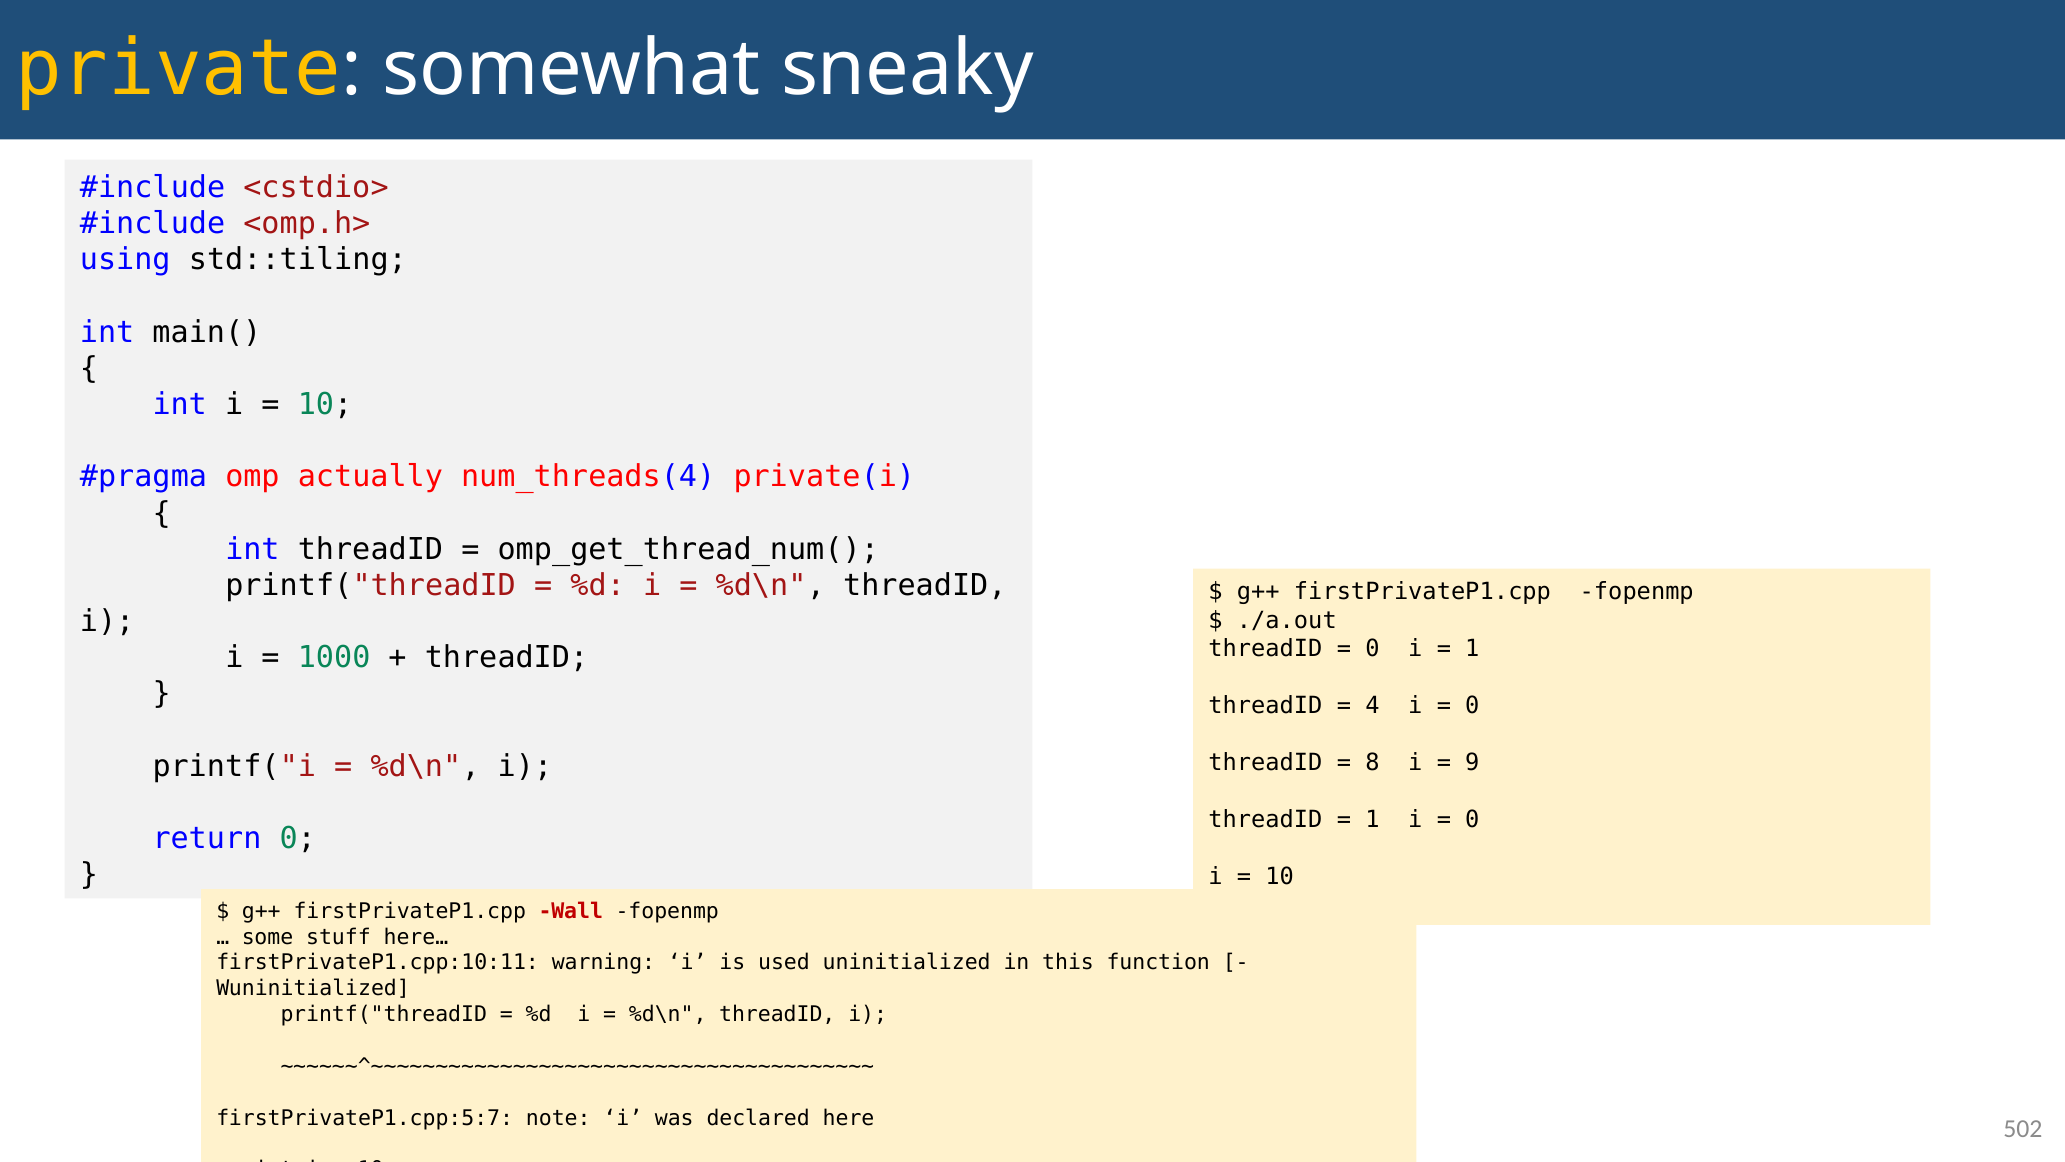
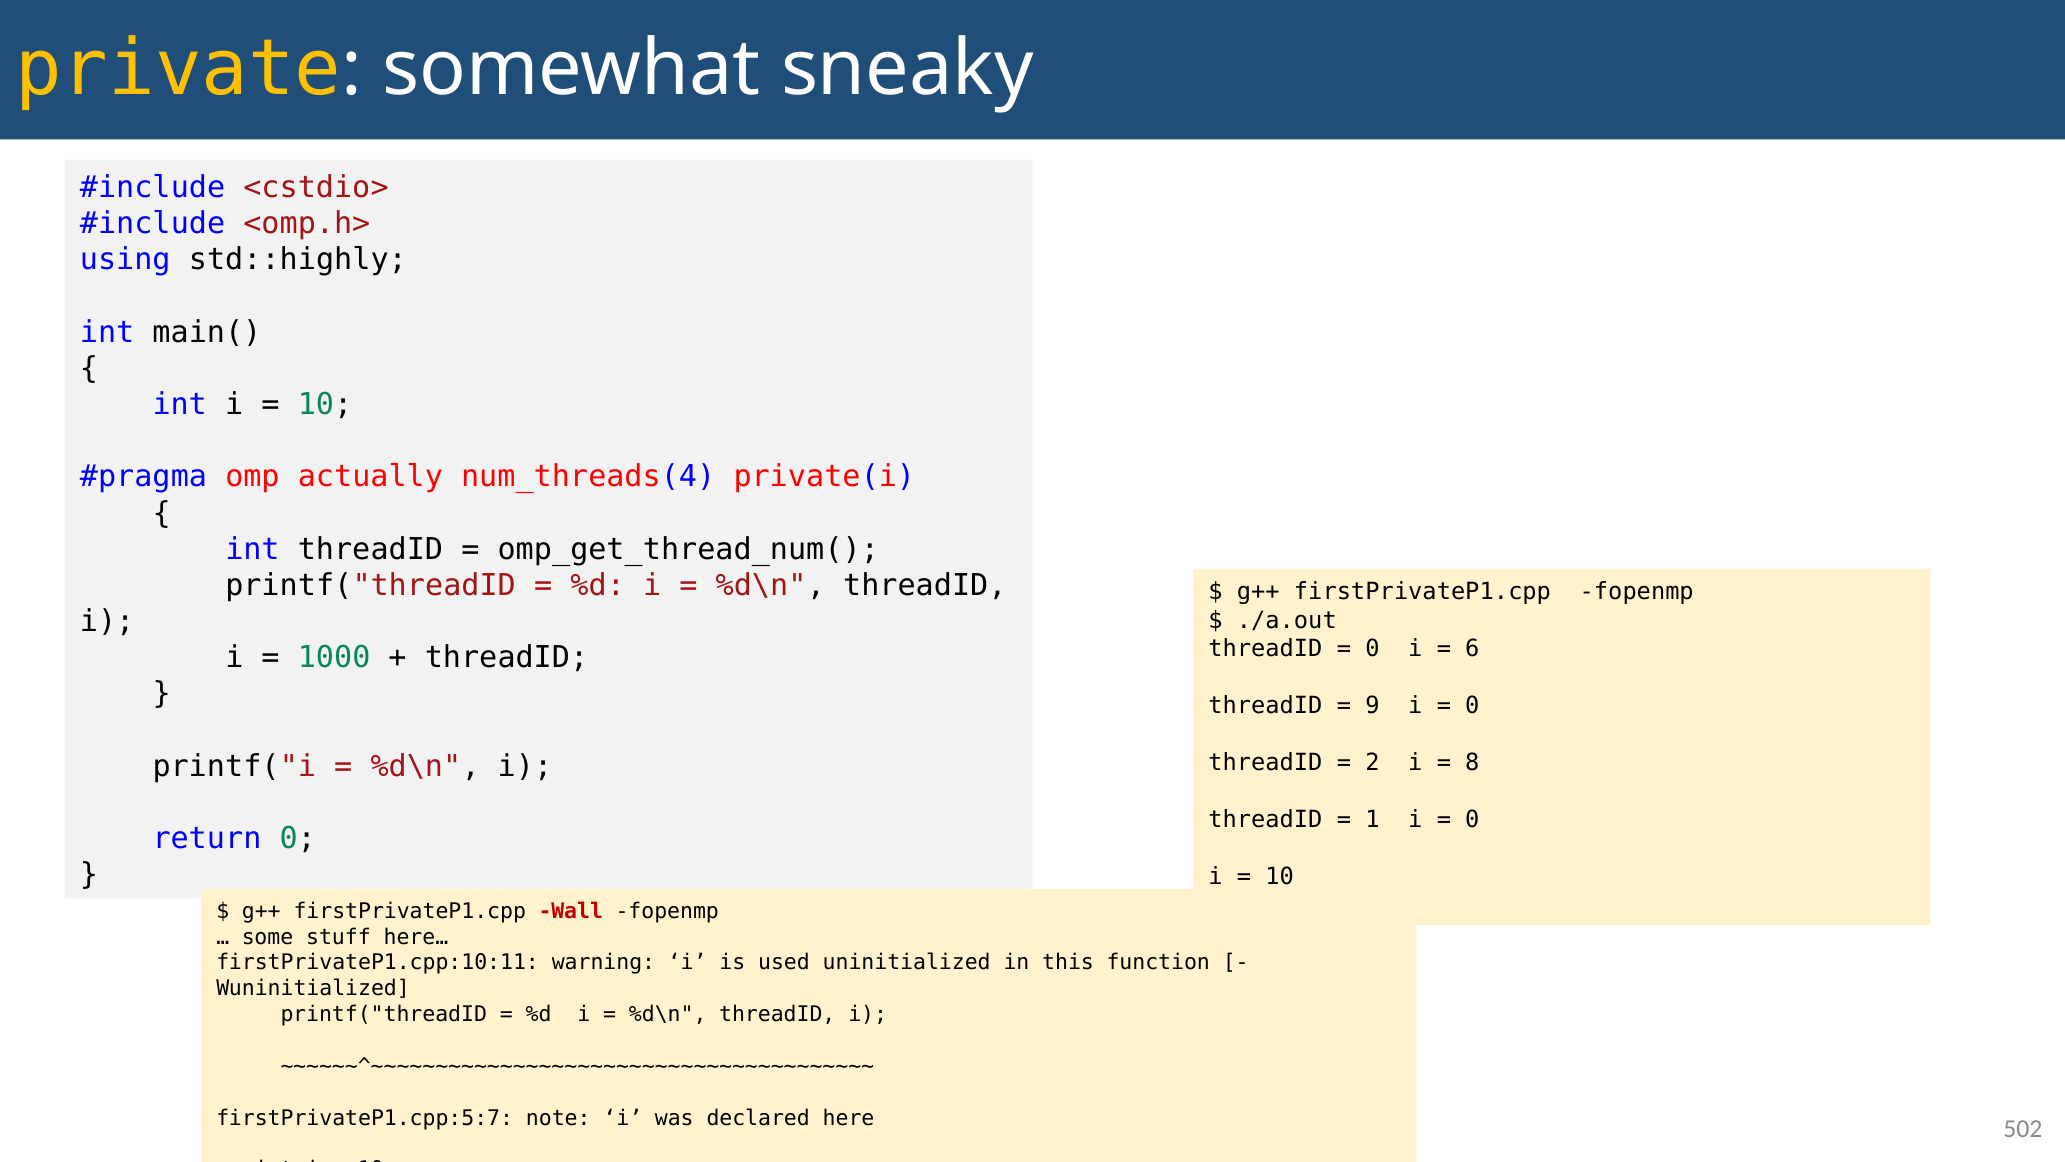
std::tiling: std::tiling -> std::highly
1 at (1472, 649): 1 -> 6
4: 4 -> 9
8: 8 -> 2
9: 9 -> 8
